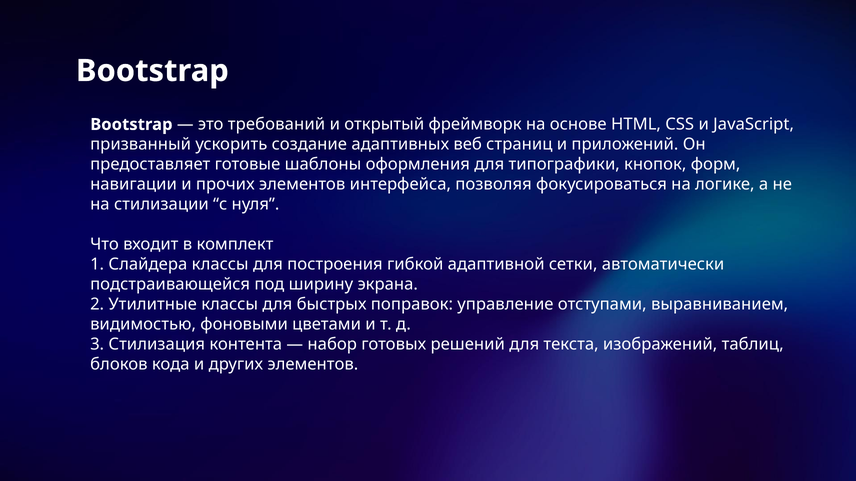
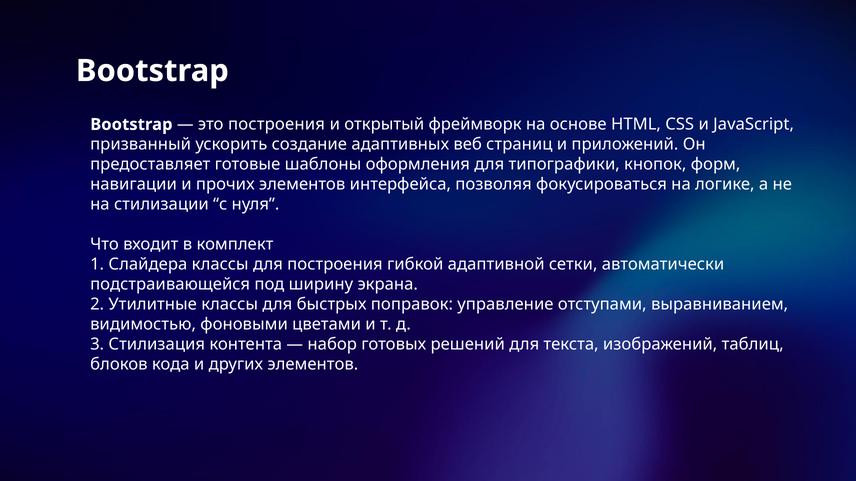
это требований: требований -> построения
